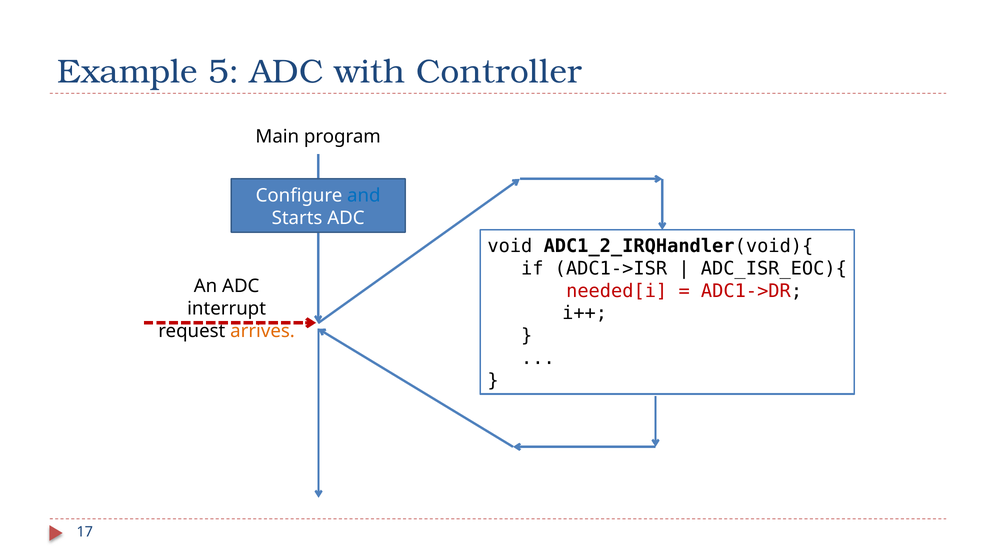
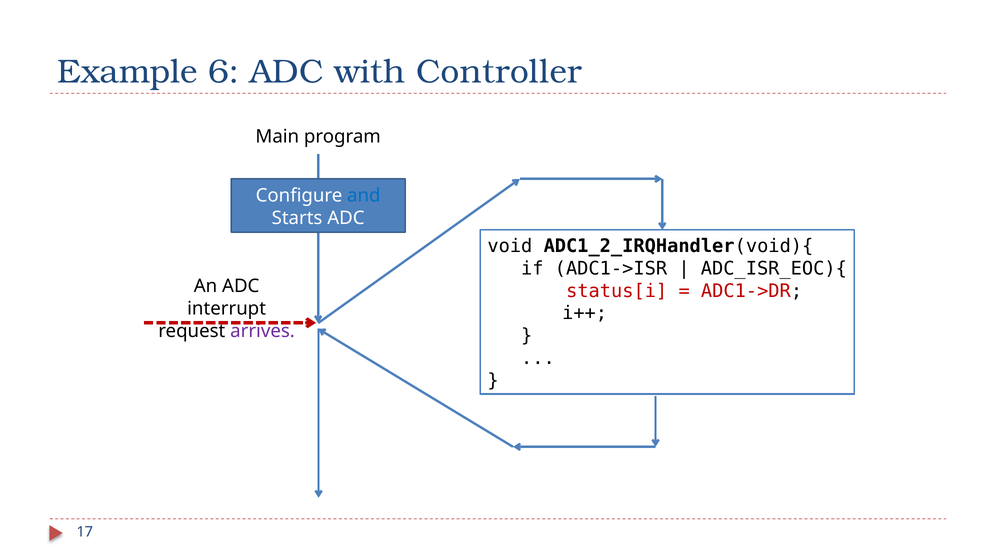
5: 5 -> 6
needed[i: needed[i -> status[i
arrives colour: orange -> purple
